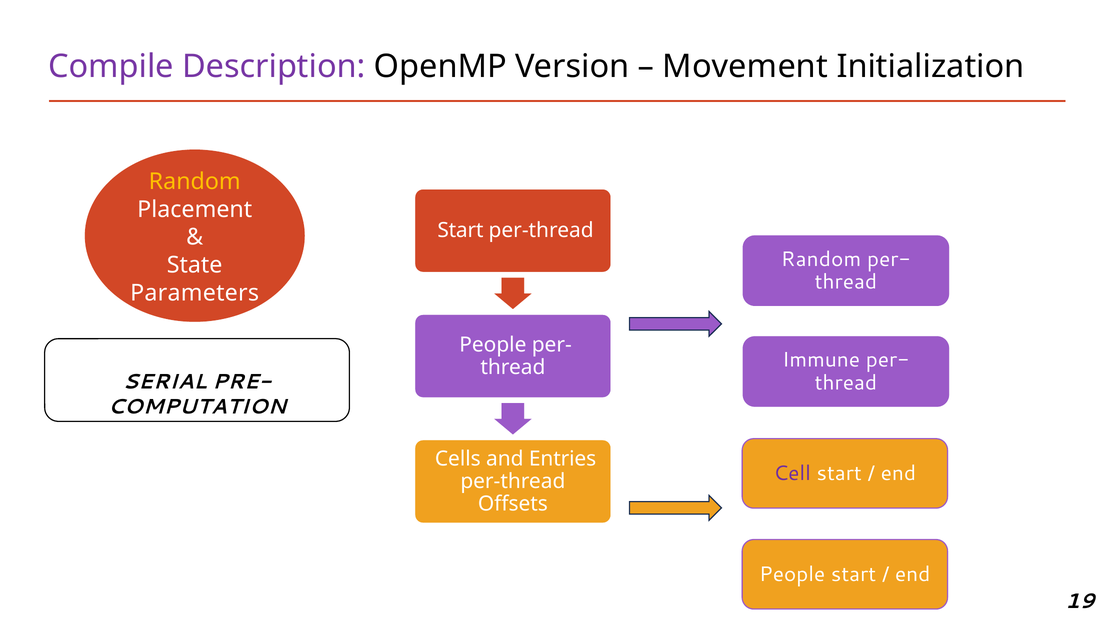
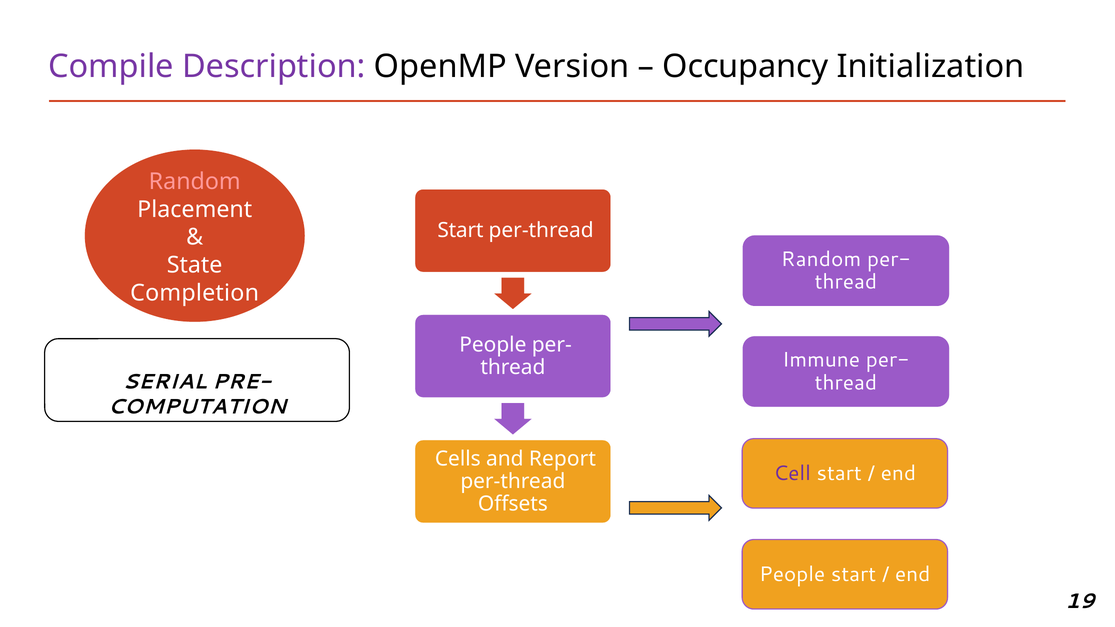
Movement: Movement -> Occupancy
Random at (195, 182) colour: yellow -> pink
Parameters: Parameters -> Completion
Entries: Entries -> Report
